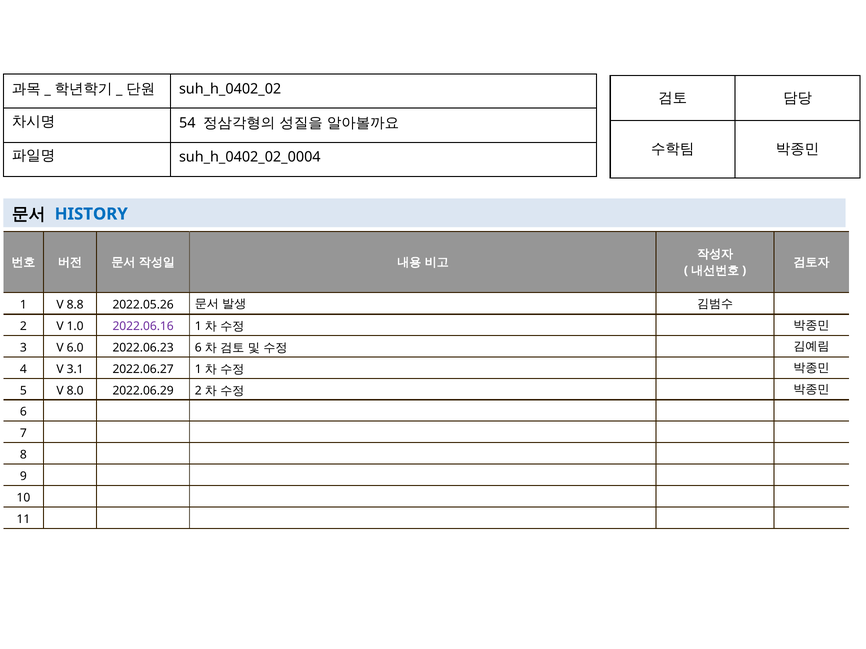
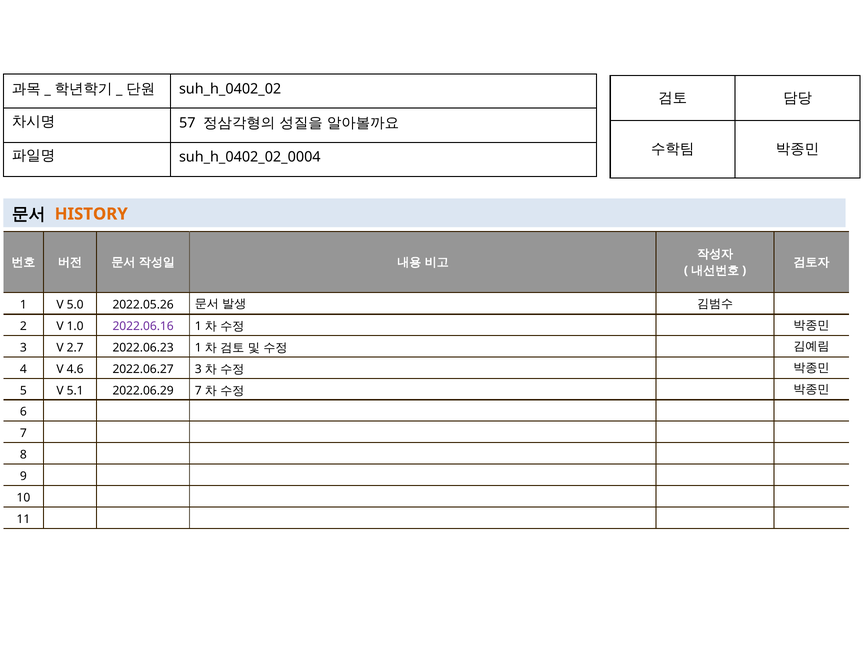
54: 54 -> 57
HISTORY colour: blue -> orange
8.8: 8.8 -> 5.0
6.0: 6.0 -> 2.7
2022.06.23 6: 6 -> 1
3.1: 3.1 -> 4.6
2022.06.27 1: 1 -> 3
8.0: 8.0 -> 5.1
2022.06.29 2: 2 -> 7
